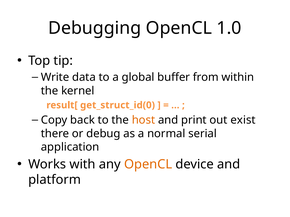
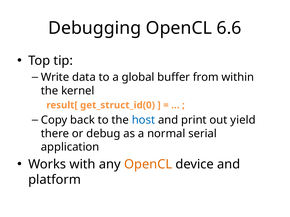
1.0: 1.0 -> 6.6
host colour: orange -> blue
exist: exist -> yield
